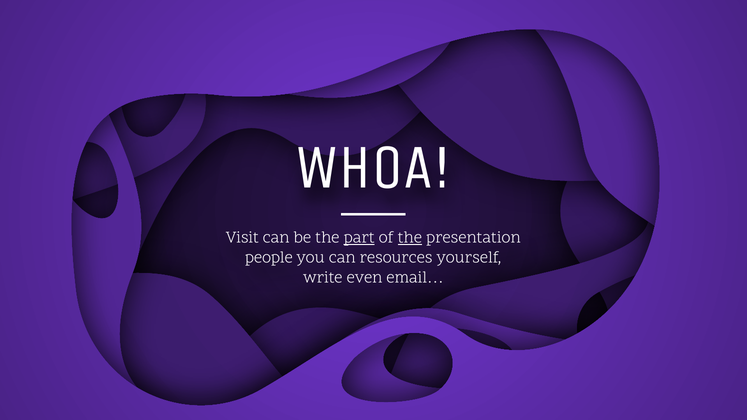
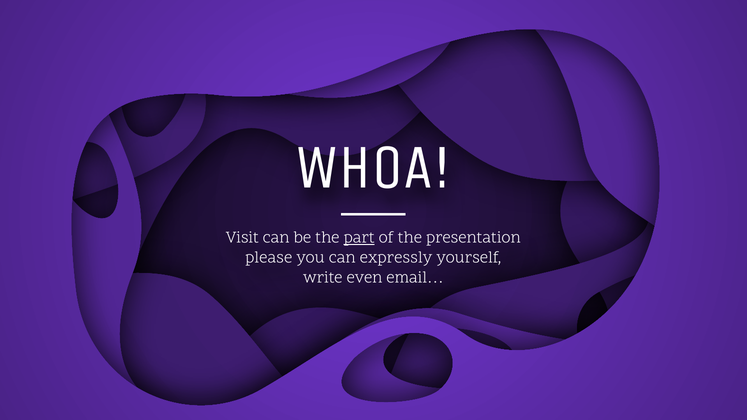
the at (410, 238) underline: present -> none
people: people -> please
resources: resources -> expressly
